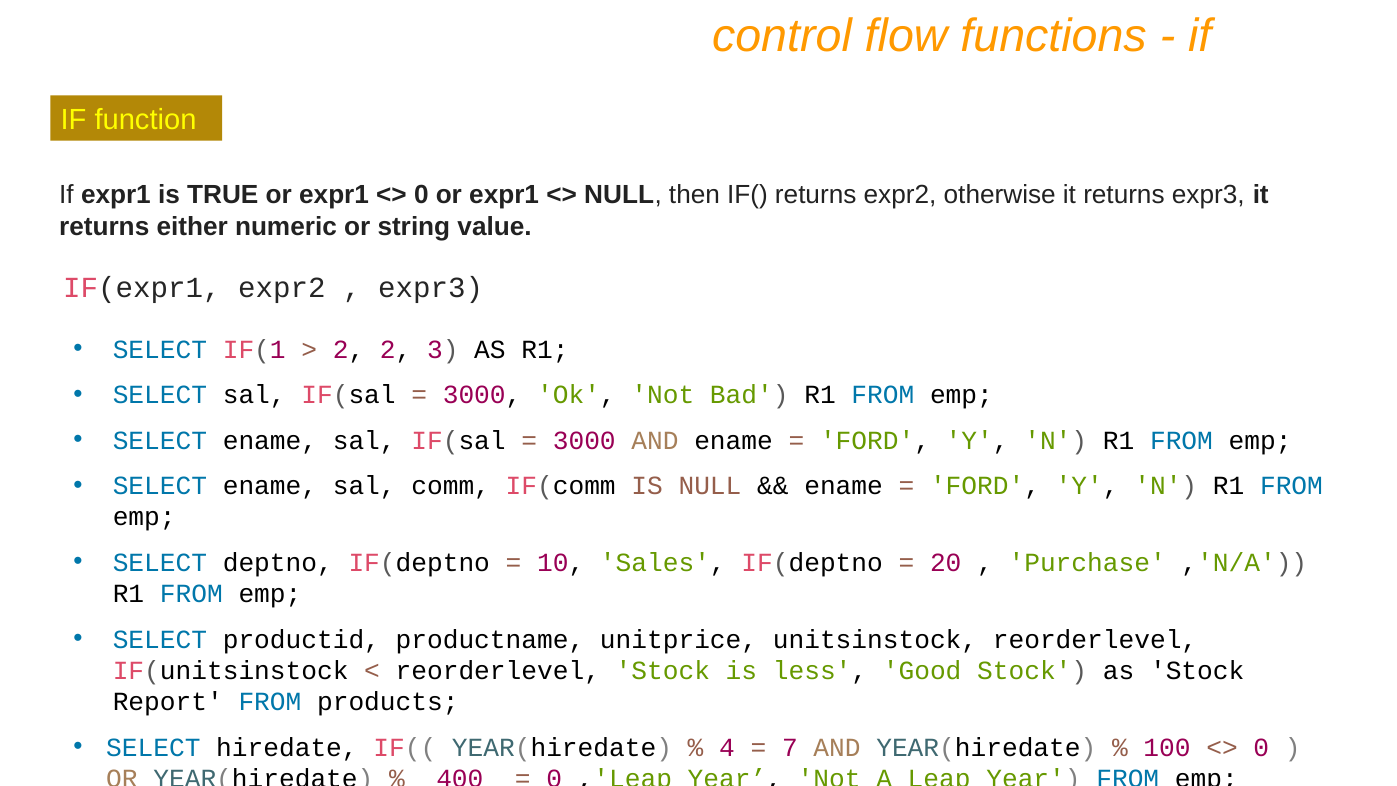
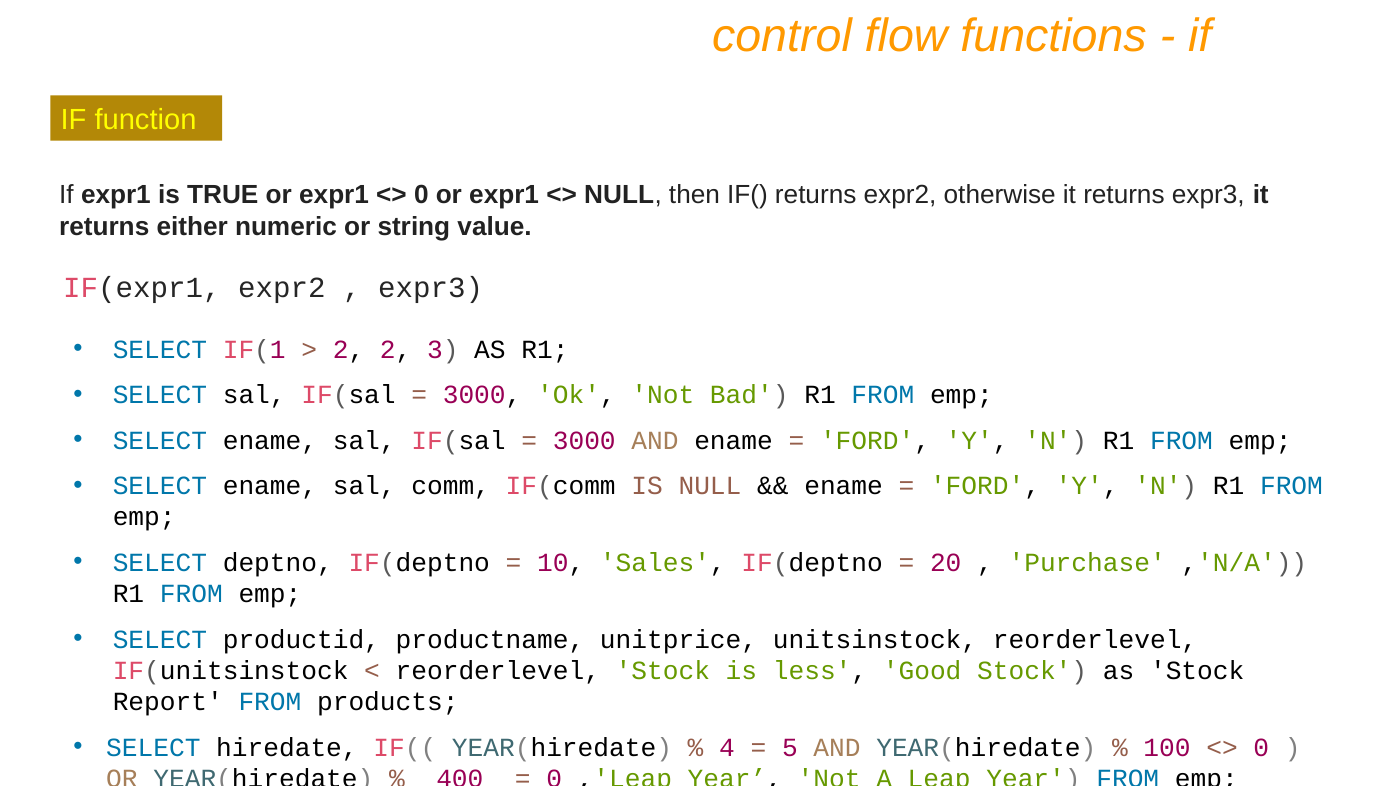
7: 7 -> 5
